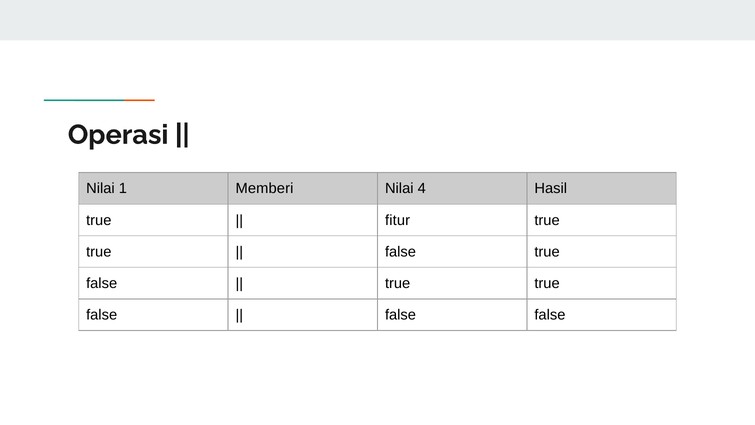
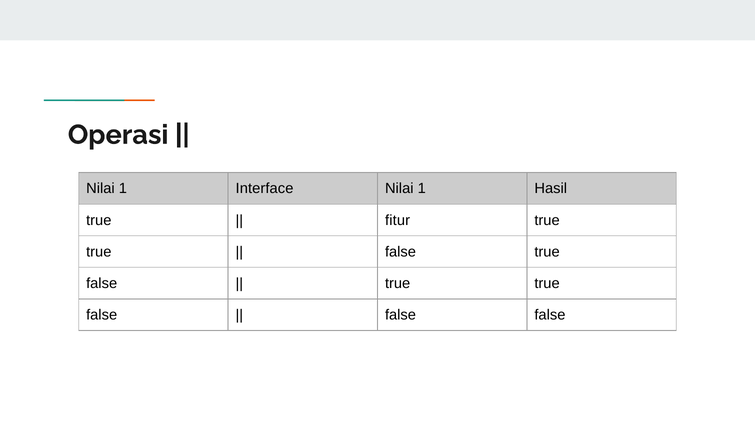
Memberi: Memberi -> Interface
4 at (422, 188): 4 -> 1
